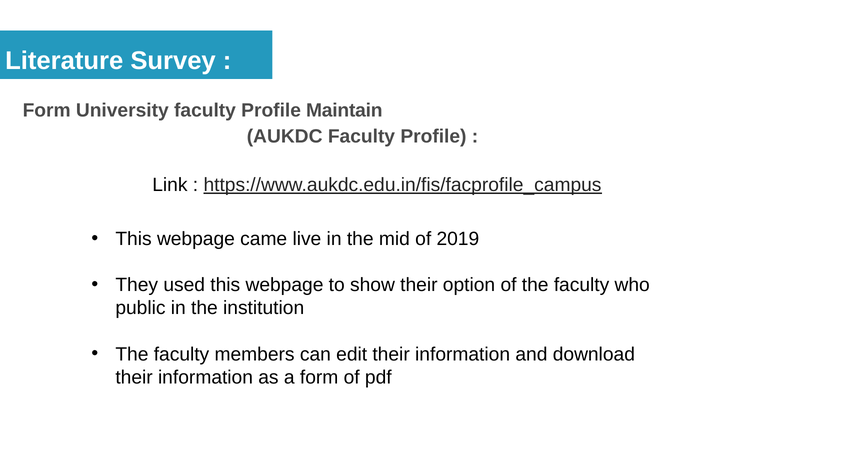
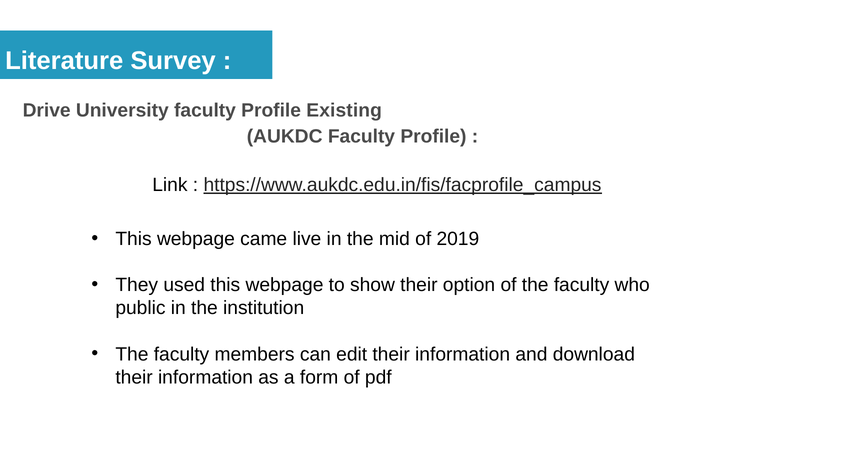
Form at (47, 110): Form -> Drive
Maintain: Maintain -> Existing
